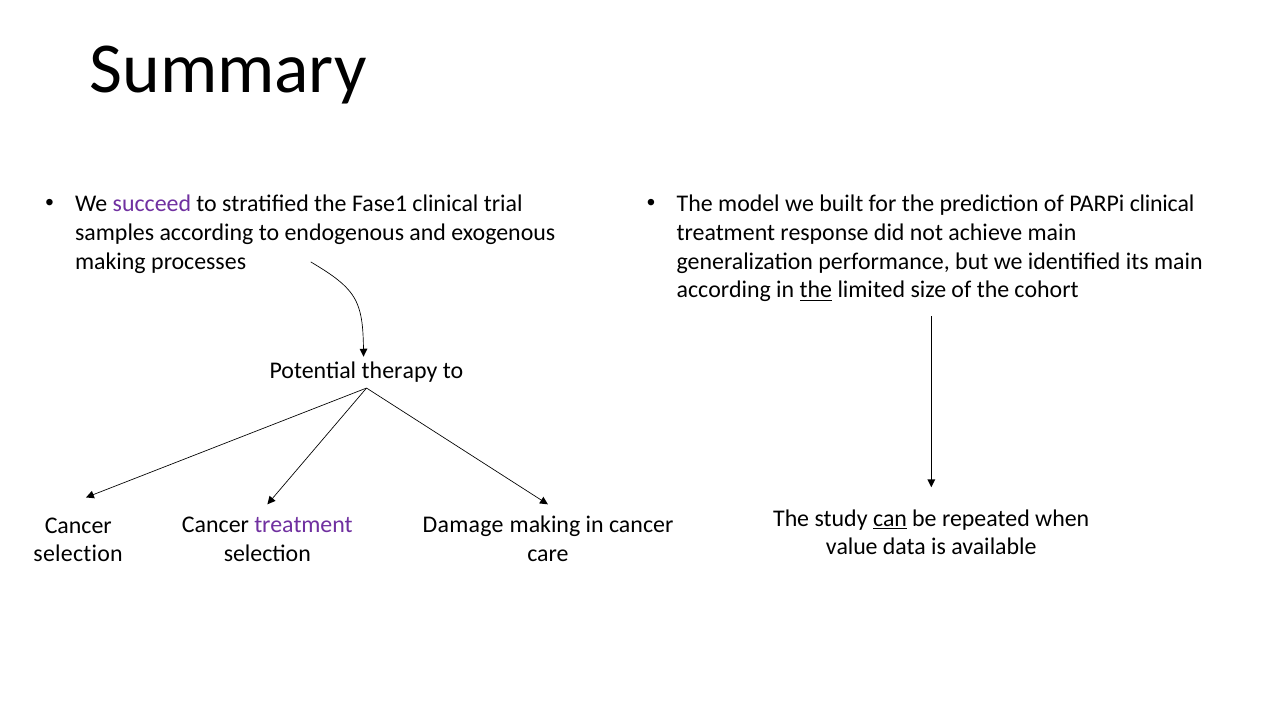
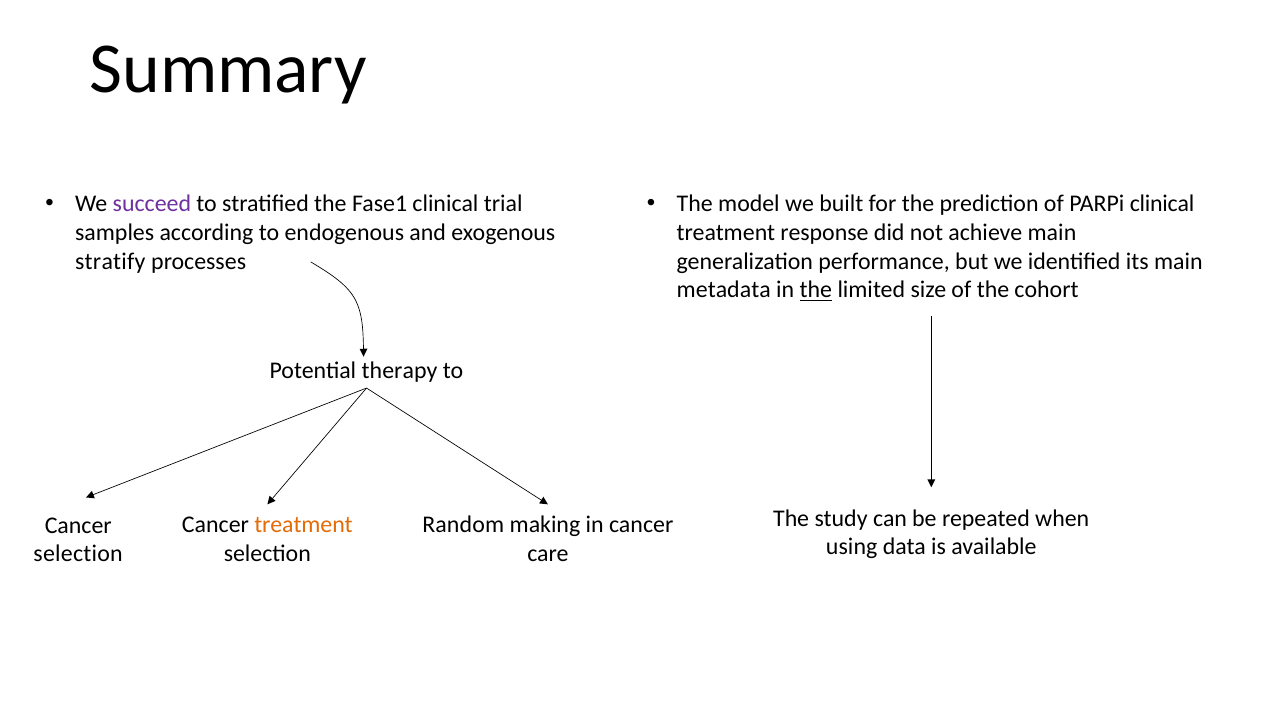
making at (110, 261): making -> stratify
according at (724, 290): according -> metadata
can underline: present -> none
treatment at (303, 525) colour: purple -> orange
Damage: Damage -> Random
value: value -> using
